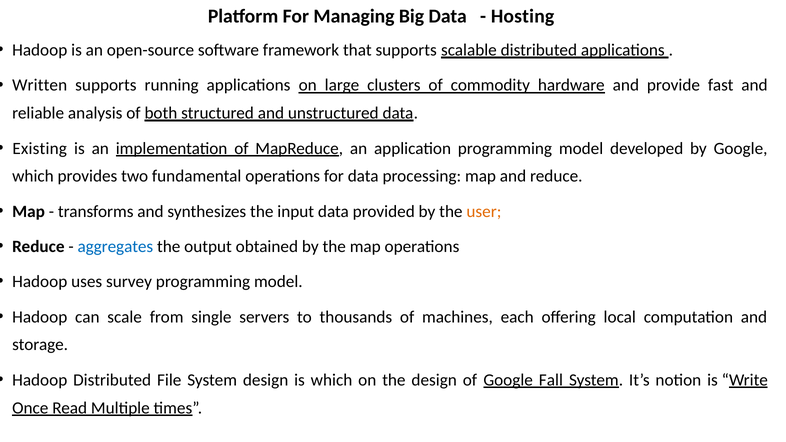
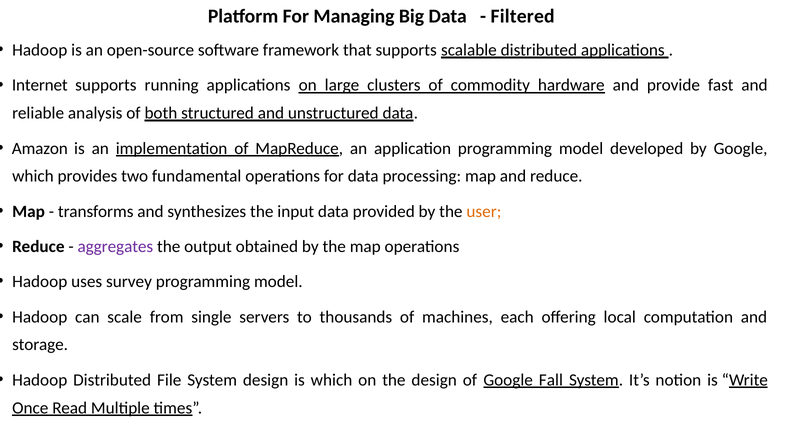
Hosting: Hosting -> Filtered
Written: Written -> Internet
Existing: Existing -> Amazon
aggregates colour: blue -> purple
